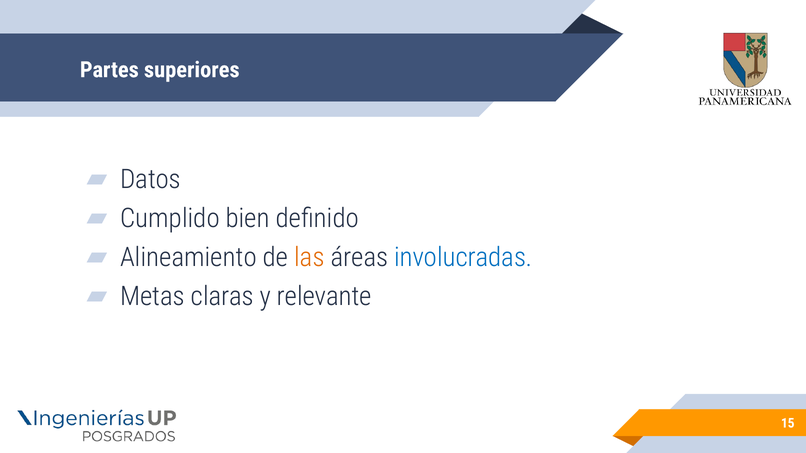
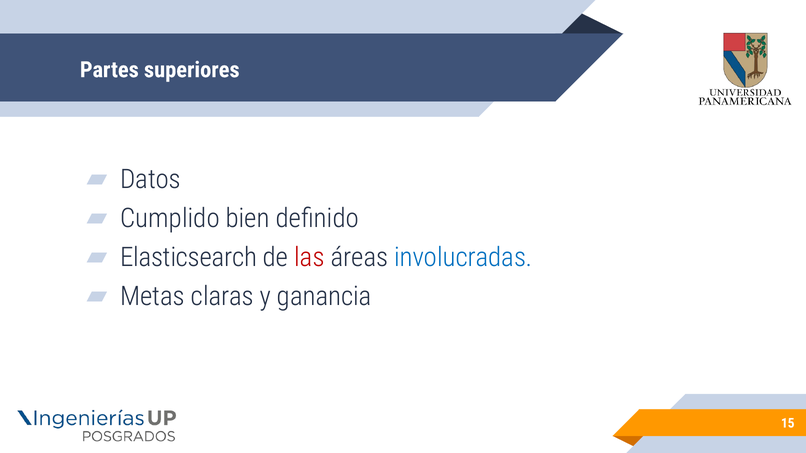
Alineamiento: Alineamiento -> Elasticsearch
las colour: orange -> red
relevante: relevante -> ganancia
